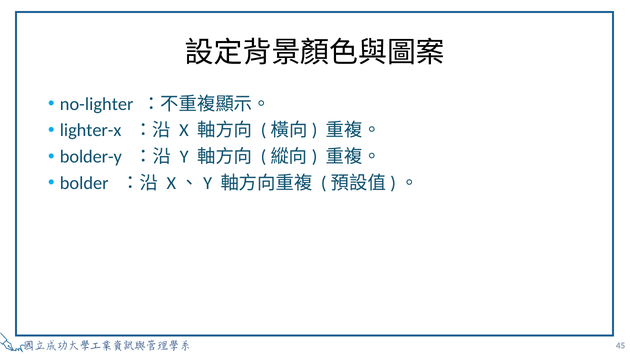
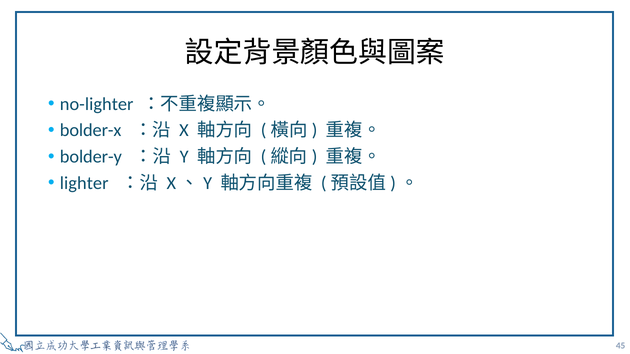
lighter-x: lighter-x -> bolder-x
bolder: bolder -> lighter
